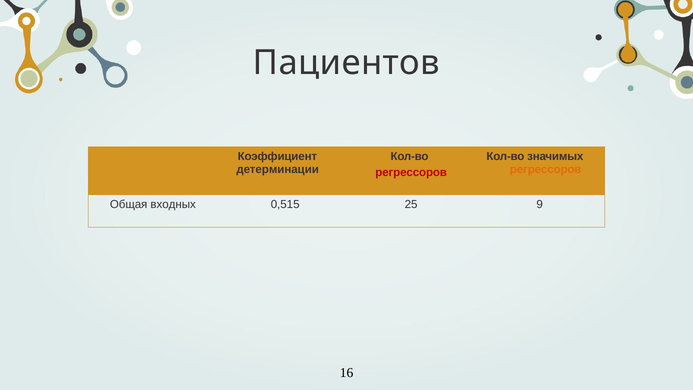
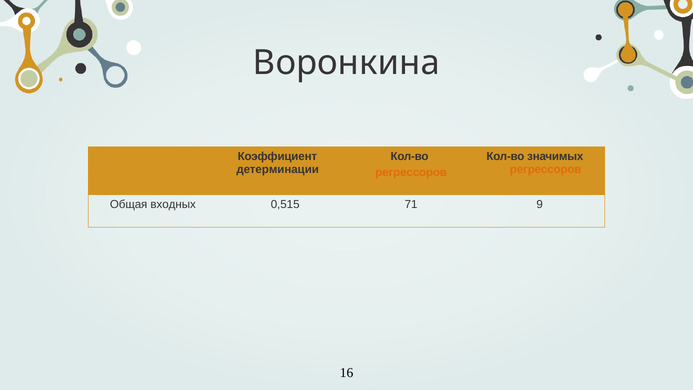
Пациентов: Пациентов -> Воронкина
регрессоров at (411, 173) colour: red -> orange
25: 25 -> 71
